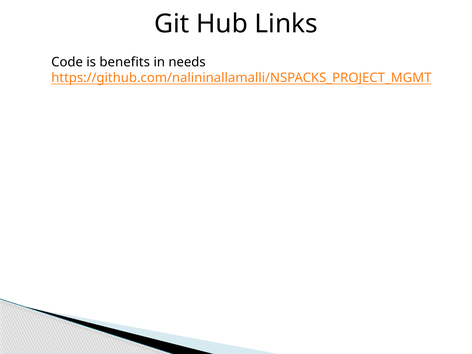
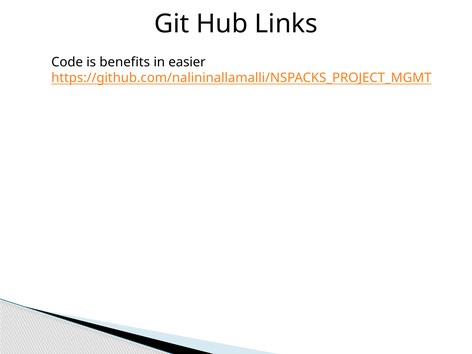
needs: needs -> easier
